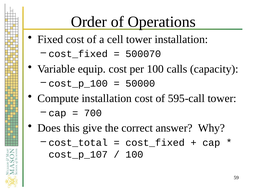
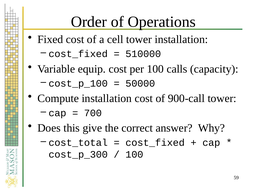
500070: 500070 -> 510000
595-call: 595-call -> 900-call
cost_p_107: cost_p_107 -> cost_p_300
